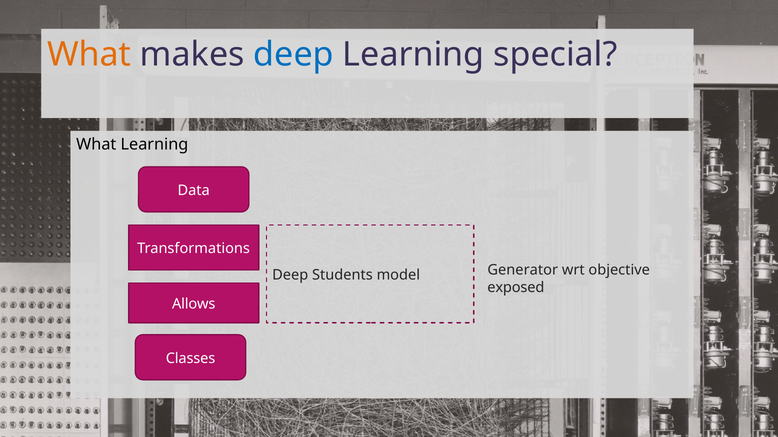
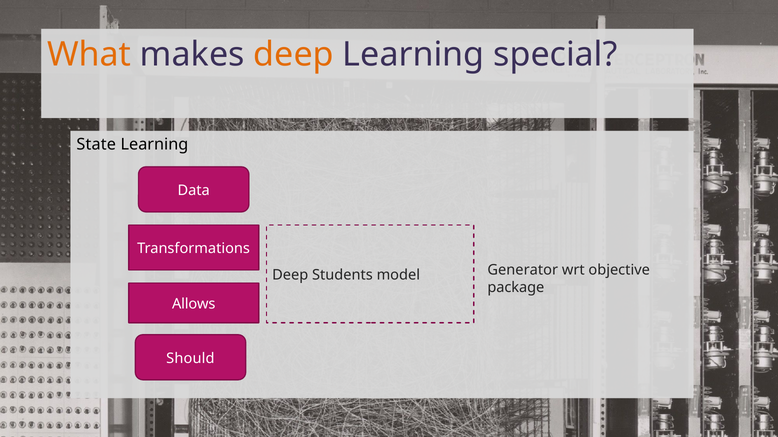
deep at (294, 55) colour: blue -> orange
What at (96, 145): What -> State
exposed: exposed -> package
Classes: Classes -> Should
